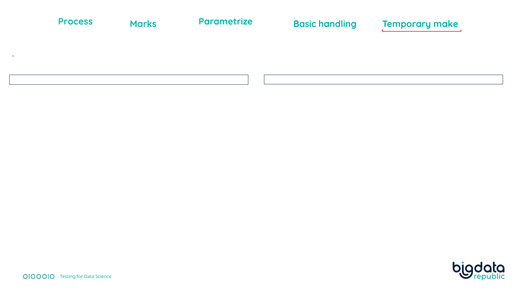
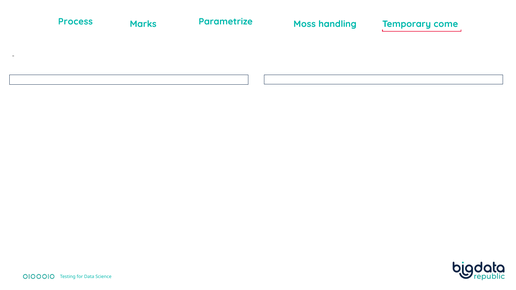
Basic: Basic -> Moss
make: make -> come
